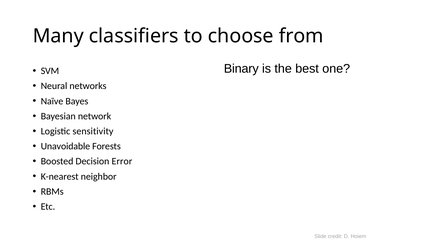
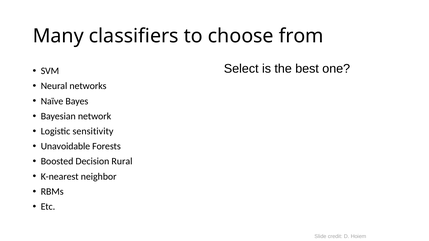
Binary: Binary -> Select
Error: Error -> Rural
